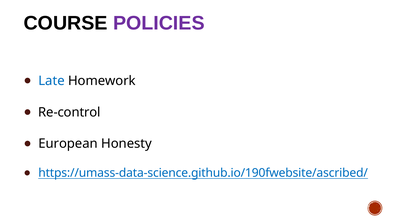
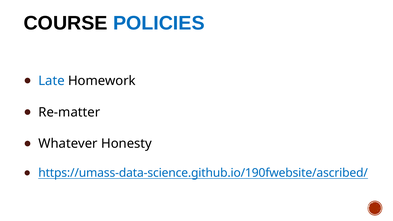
POLICIES colour: purple -> blue
Re-control: Re-control -> Re-matter
European: European -> Whatever
